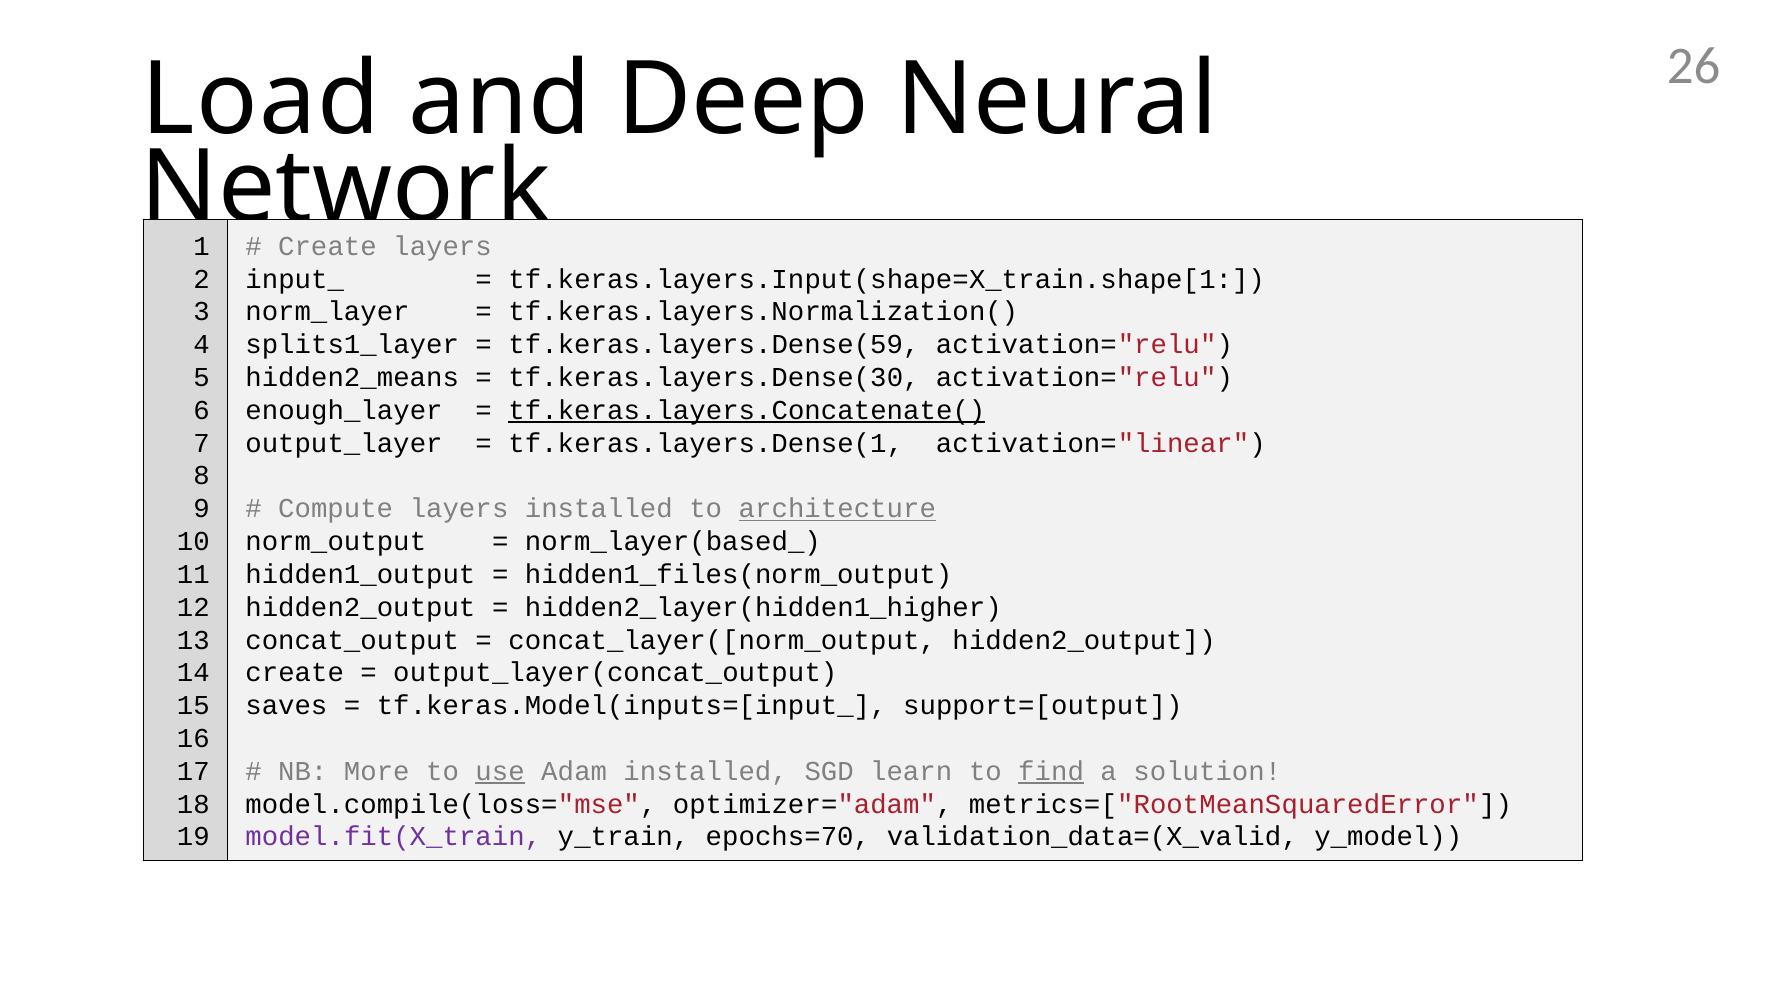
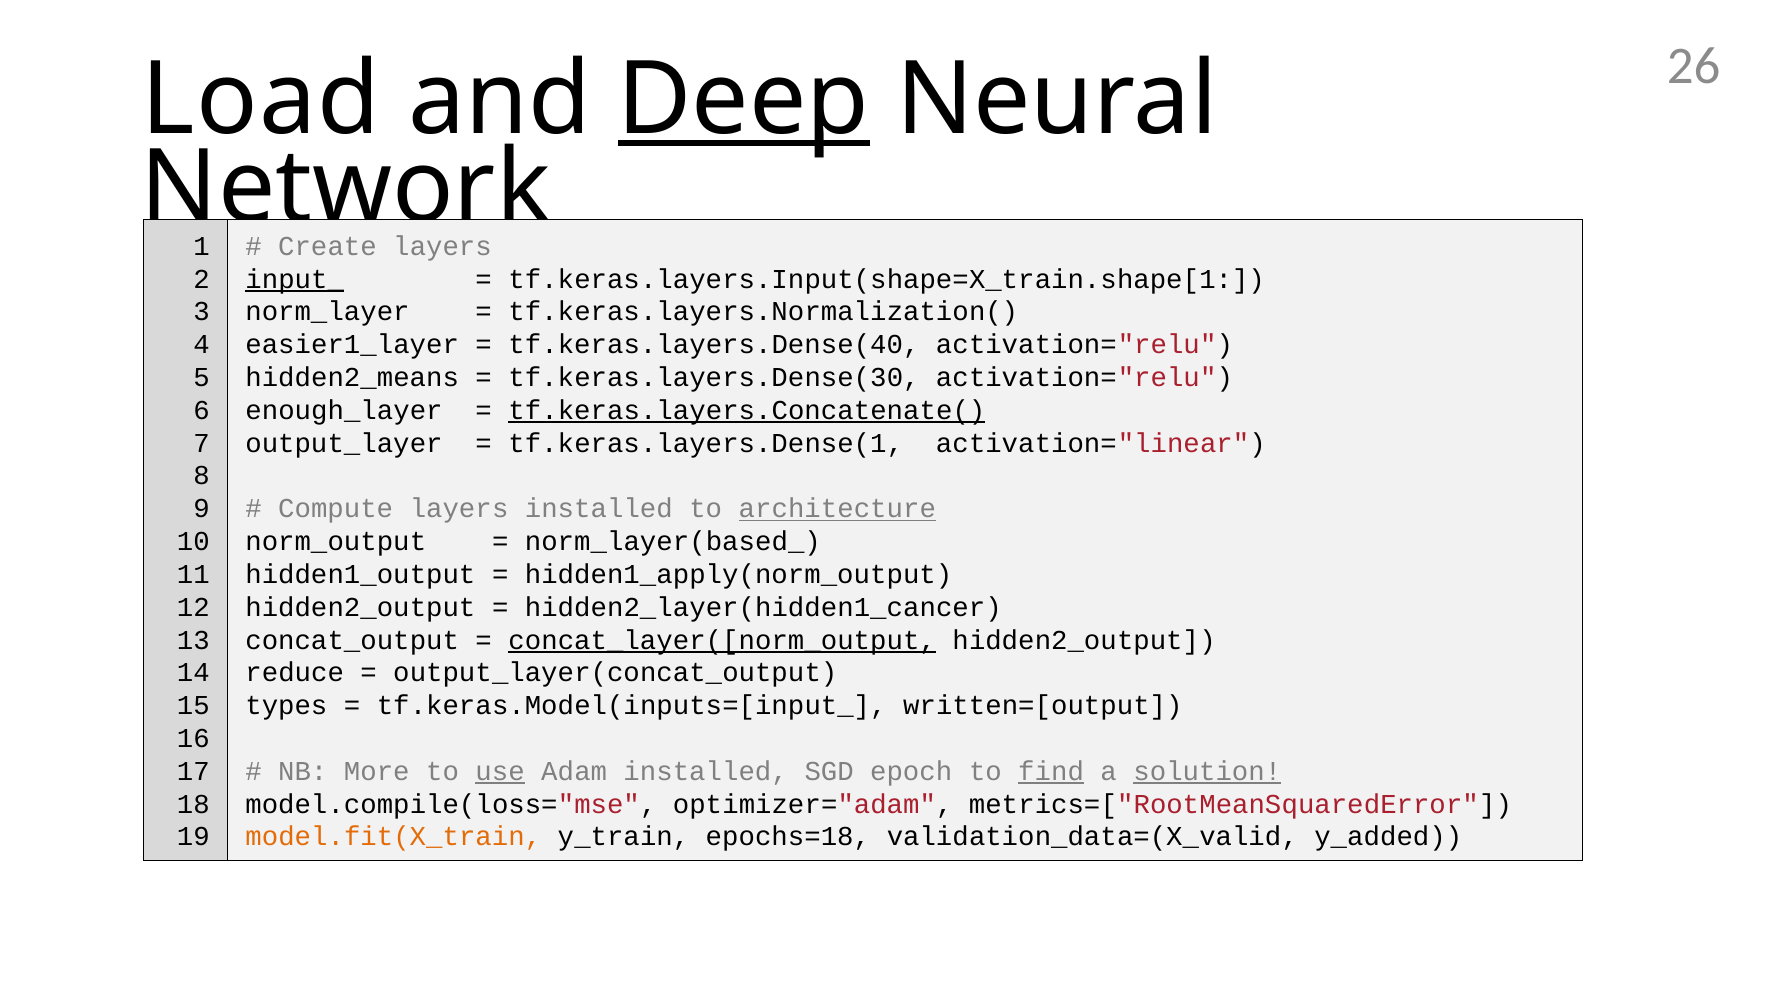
Deep underline: none -> present
input_ underline: none -> present
splits1_layer: splits1_layer -> easier1_layer
tf.keras.layers.Dense(59: tf.keras.layers.Dense(59 -> tf.keras.layers.Dense(40
hidden1_files(norm_output: hidden1_files(norm_output -> hidden1_apply(norm_output
hidden2_layer(hidden1_higher: hidden2_layer(hidden1_higher -> hidden2_layer(hidden1_cancer
concat_layer([norm_output underline: none -> present
create at (295, 673): create -> reduce
saves: saves -> types
support=[output: support=[output -> written=[output
learn: learn -> epoch
solution underline: none -> present
model.fit(X_train colour: purple -> orange
epochs=70: epochs=70 -> epochs=18
y_model: y_model -> y_added
